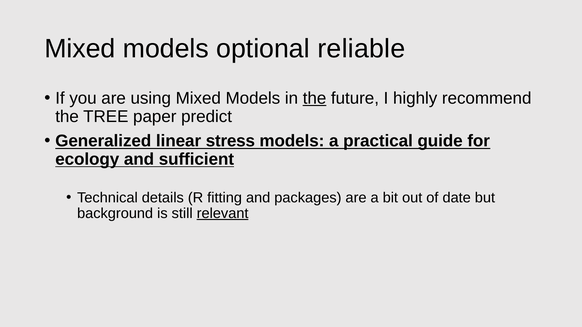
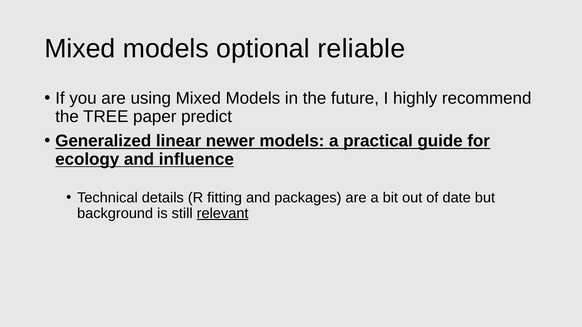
the at (315, 98) underline: present -> none
stress: stress -> newer
sufficient: sufficient -> influence
